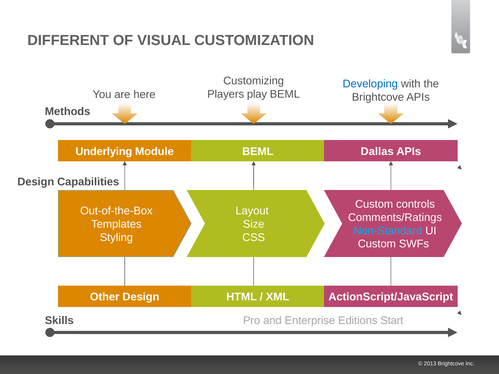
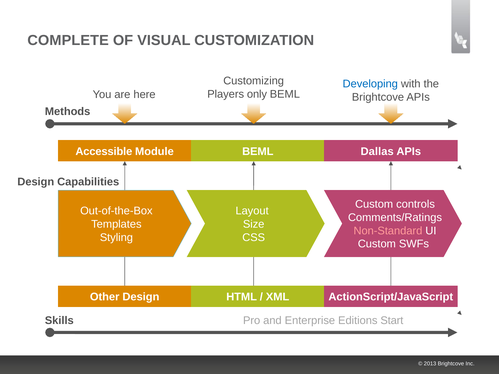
DIFFERENT: DIFFERENT -> COMPLETE
play: play -> only
Underlying: Underlying -> Accessible
Non-Standard colour: light blue -> pink
